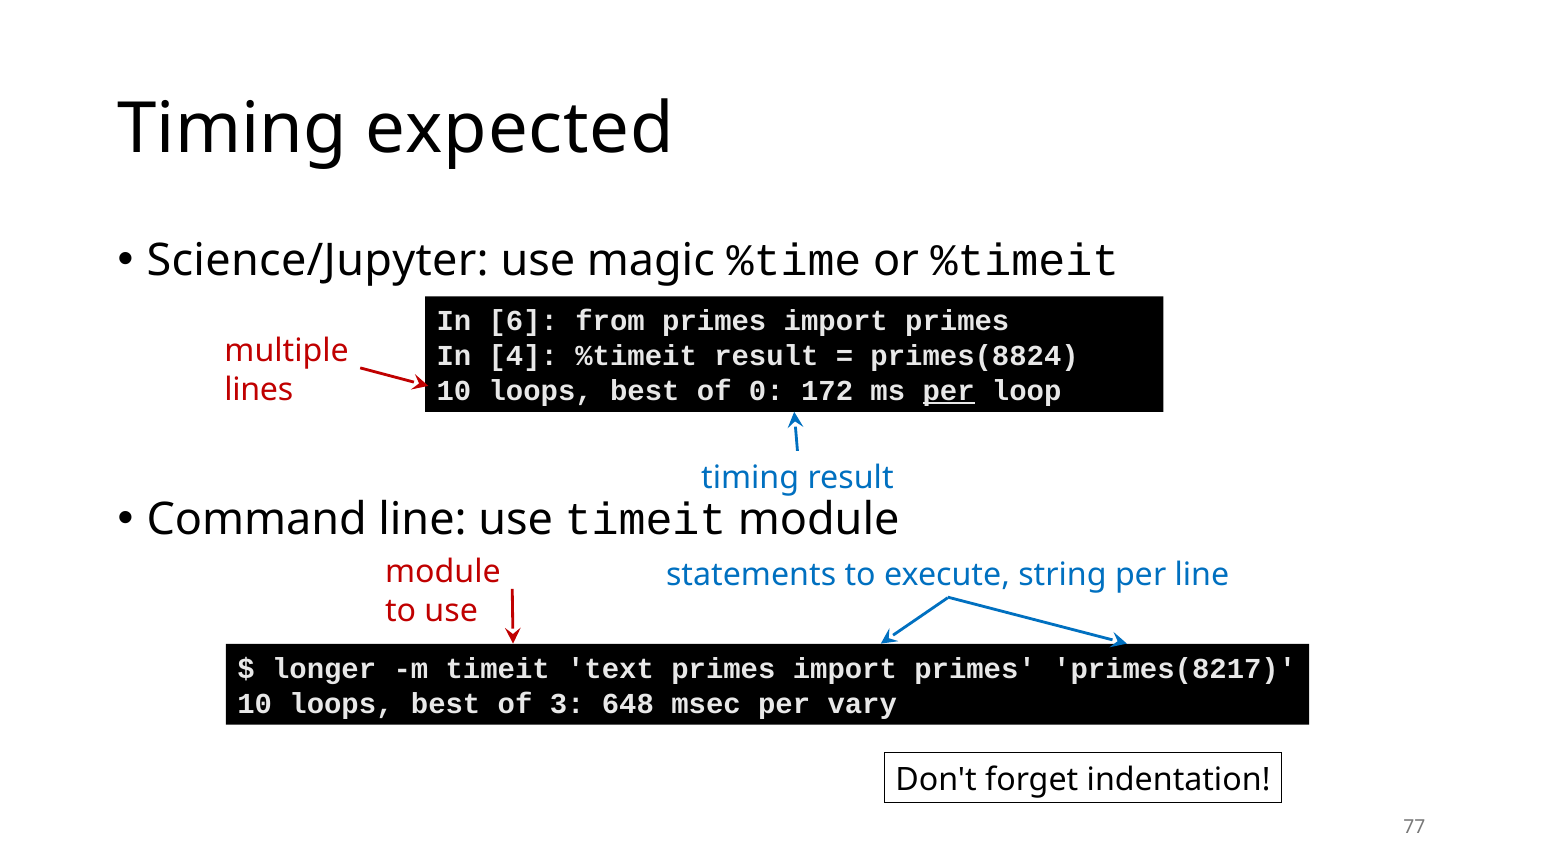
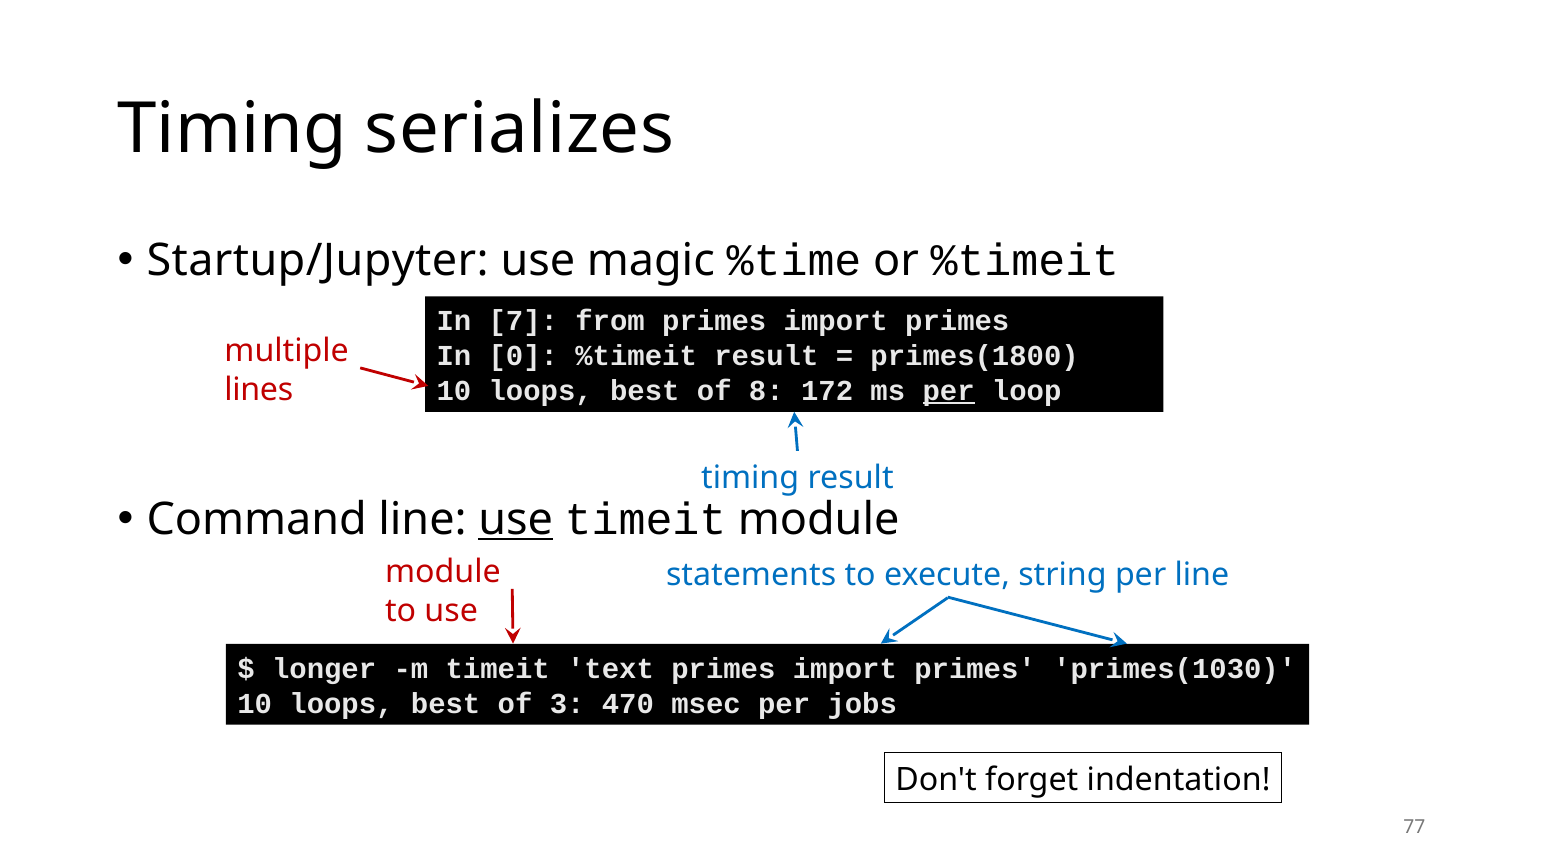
expected: expected -> serializes
Science/Jupyter: Science/Jupyter -> Startup/Jupyter
6: 6 -> 7
4: 4 -> 0
primes(8824: primes(8824 -> primes(1800
0: 0 -> 8
use at (516, 520) underline: none -> present
primes(8217: primes(8217 -> primes(1030
648: 648 -> 470
vary: vary -> jobs
